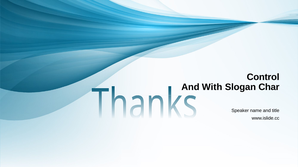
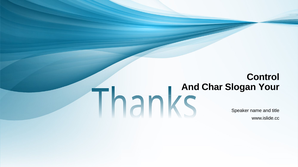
With: With -> Char
Char: Char -> Your
